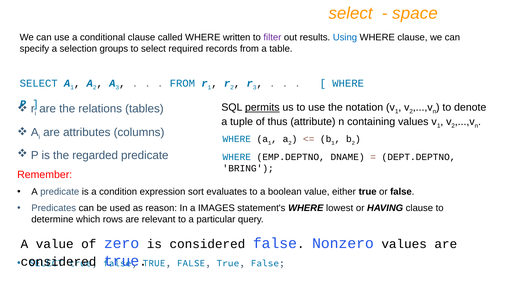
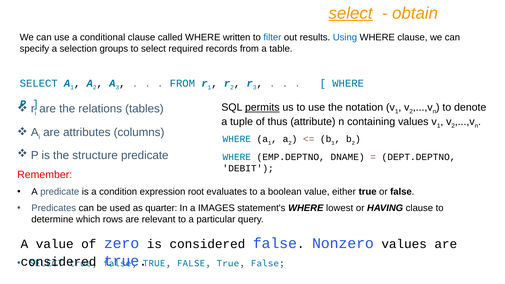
select at (351, 13) underline: none -> present
space: space -> obtain
filter colour: purple -> blue
regarded: regarded -> structure
BRING: BRING -> DEBIT
sort: sort -> root
reason: reason -> quarter
